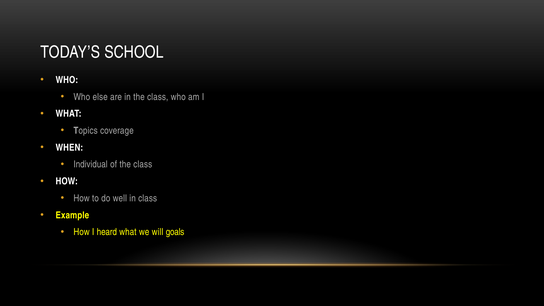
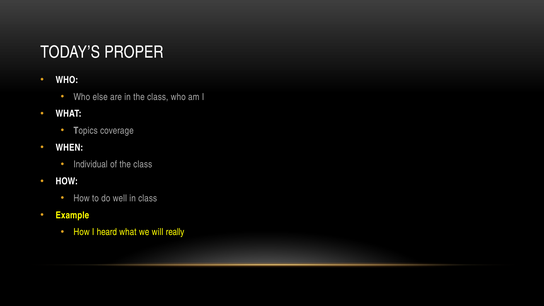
SCHOOL: SCHOOL -> PROPER
goals: goals -> really
